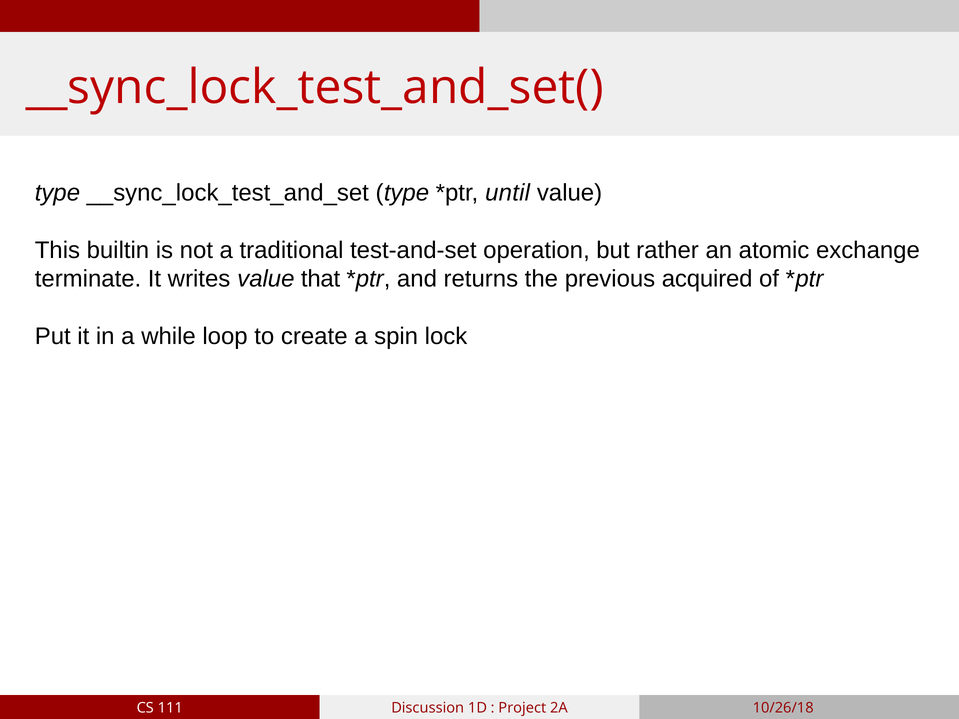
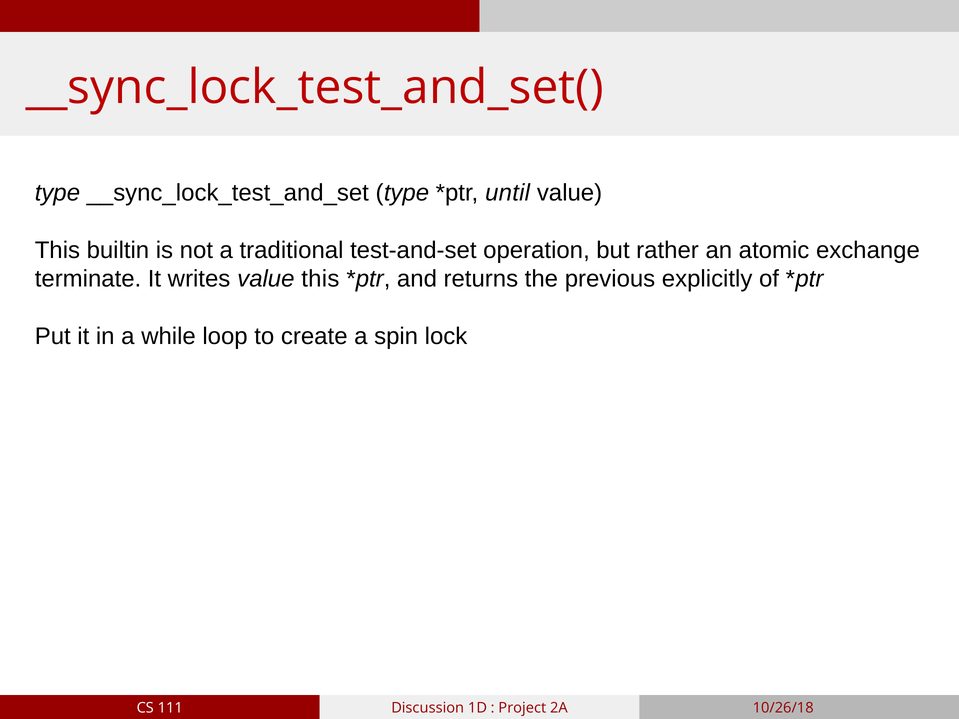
writes value that: that -> this
acquired: acquired -> explicitly
